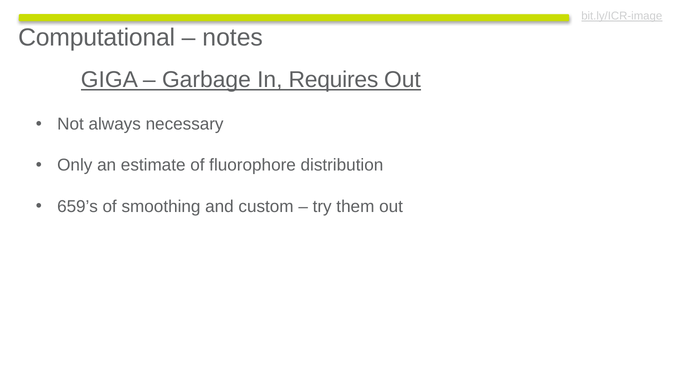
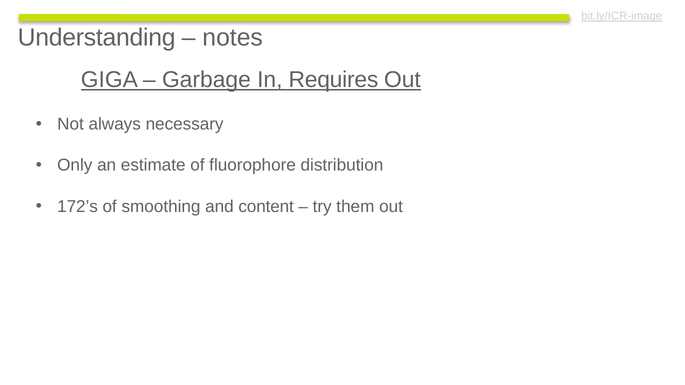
Computational: Computational -> Understanding
659’s: 659’s -> 172’s
custom: custom -> content
